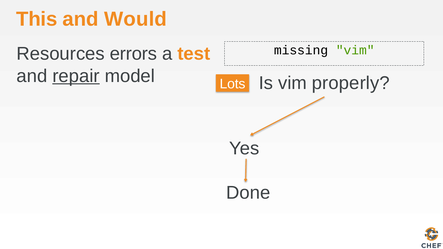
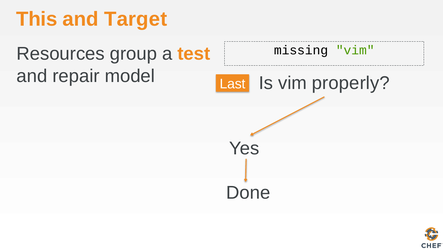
Would: Would -> Target
errors: errors -> group
repair underline: present -> none
Lots: Lots -> Last
